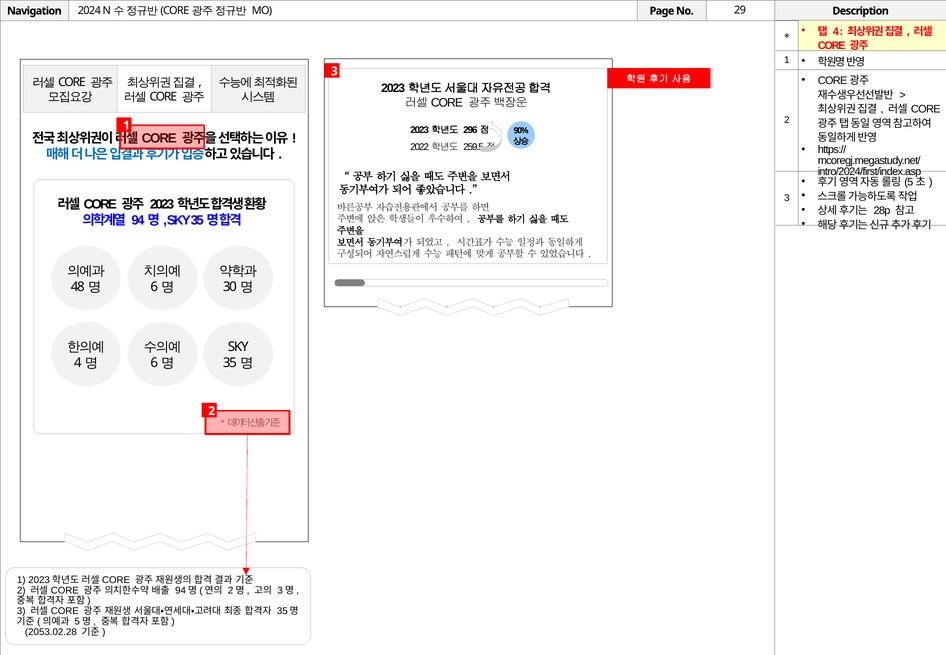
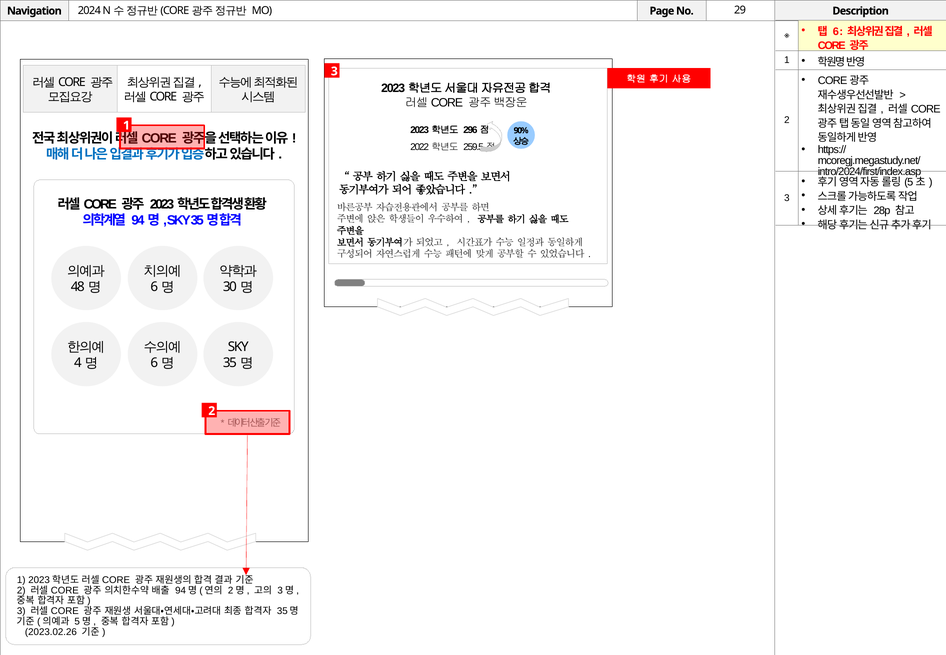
4: 4 -> 6
2053.02.28: 2053.02.28 -> 2023.02.26
